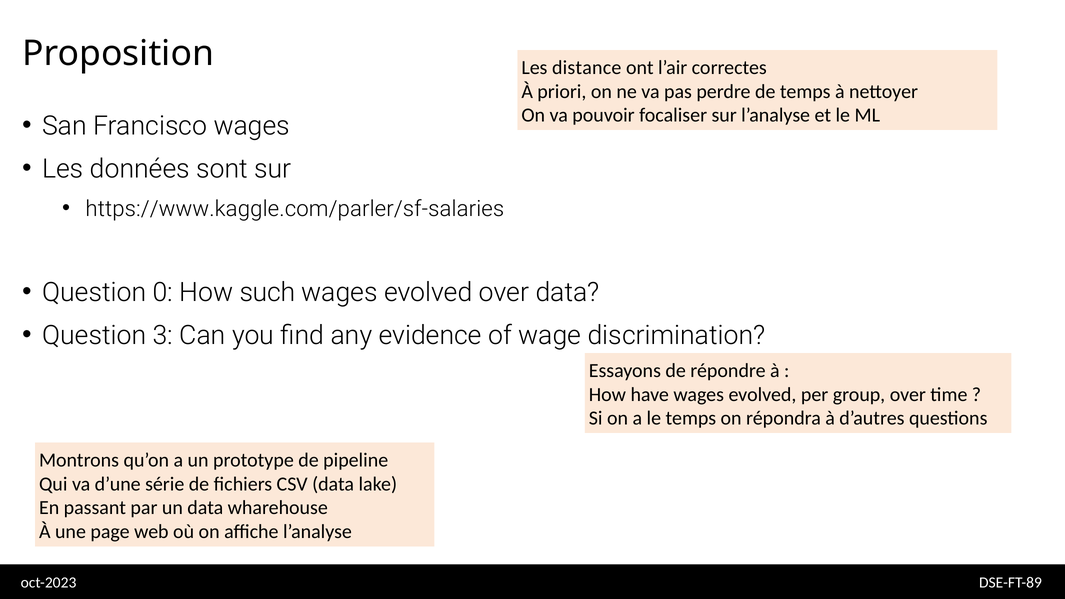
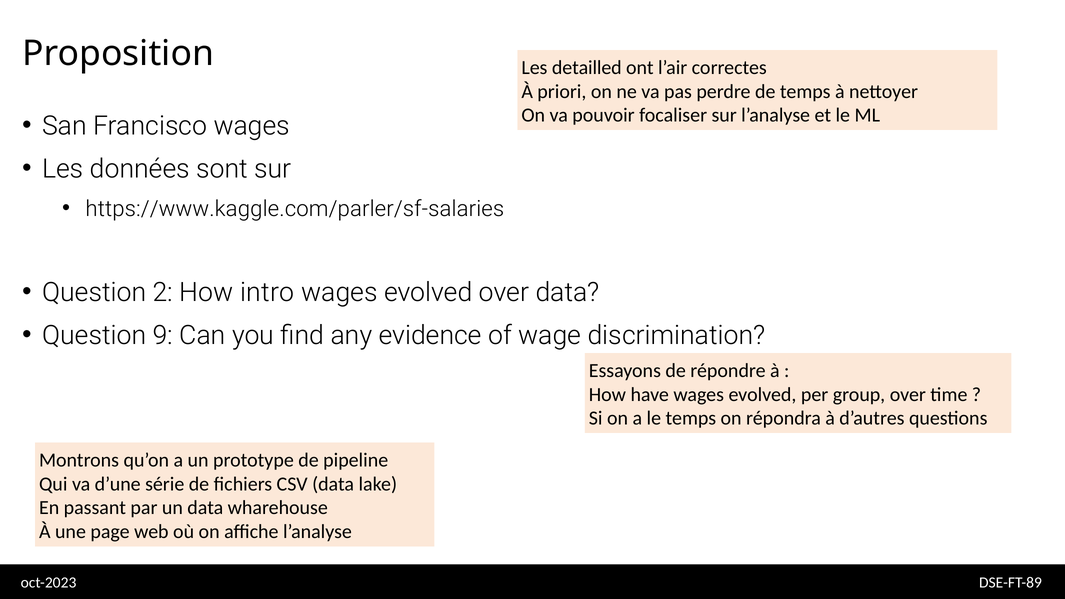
distance: distance -> detailled
0: 0 -> 2
such: such -> intro
3: 3 -> 9
